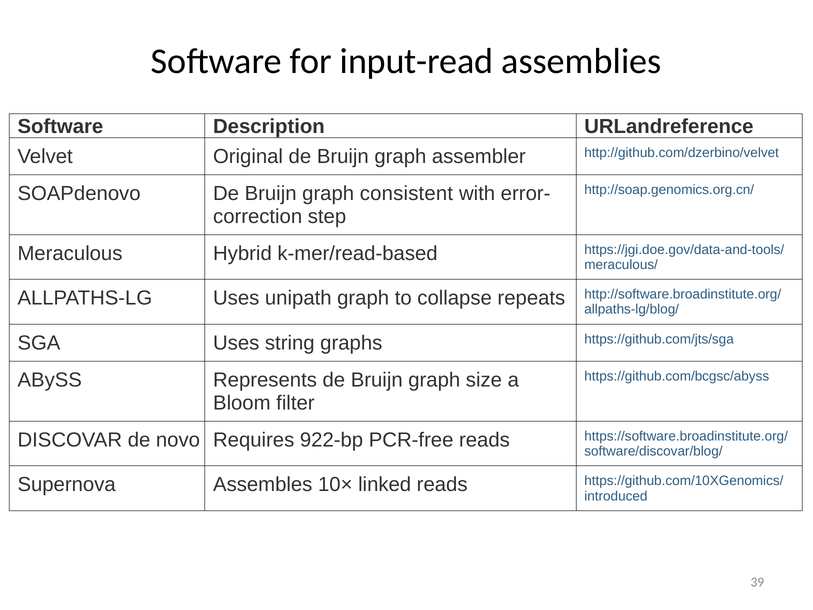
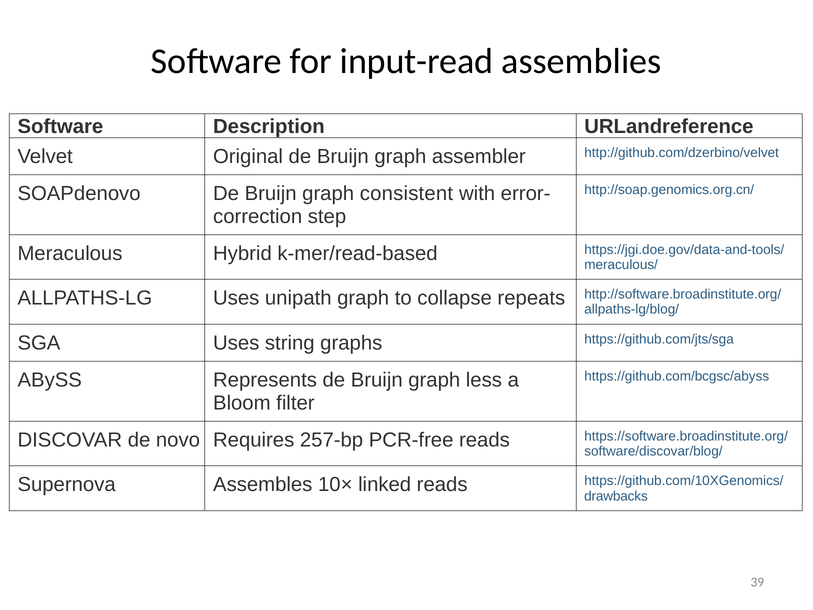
size: size -> less
922-bp: 922-bp -> 257-bp
introduced: introduced -> drawbacks
